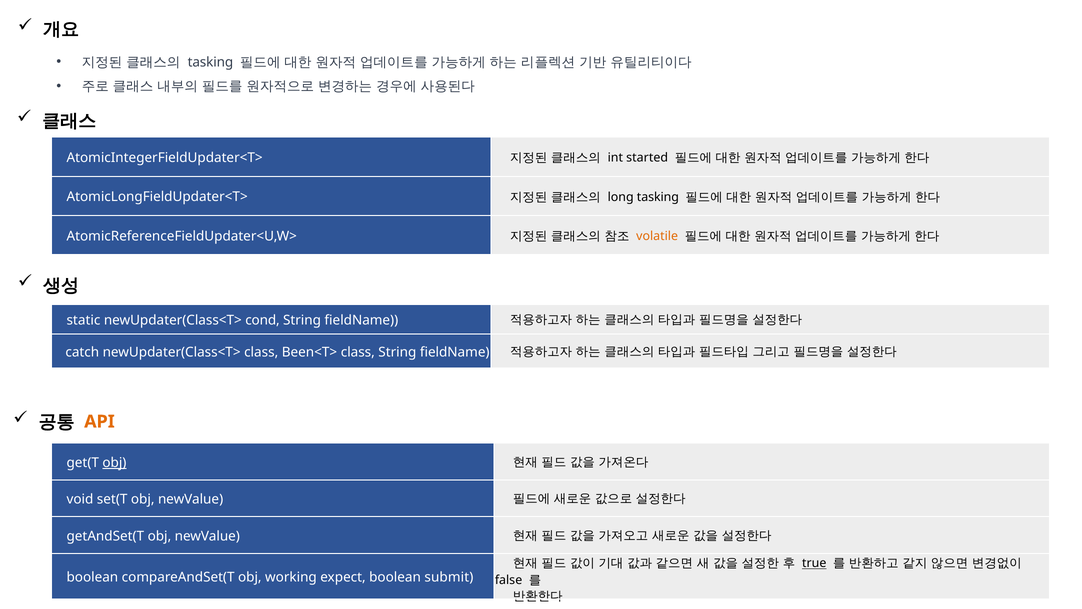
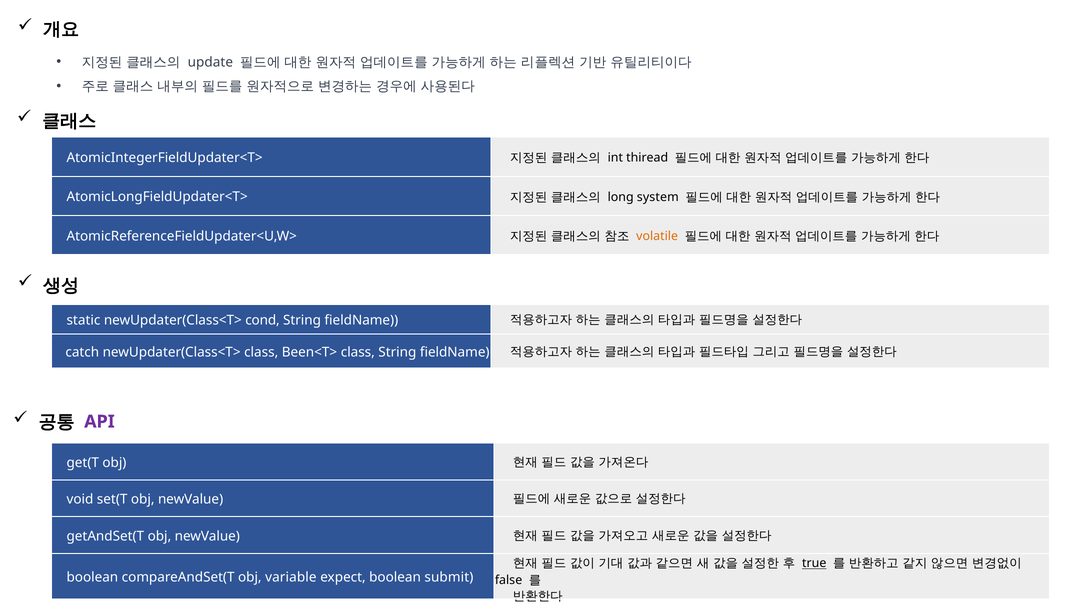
tasking at (210, 62): tasking -> update
started: started -> thiread
long tasking: tasking -> system
API colour: orange -> purple
obj at (114, 463) underline: present -> none
working: working -> variable
